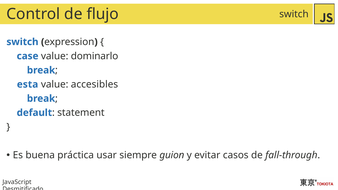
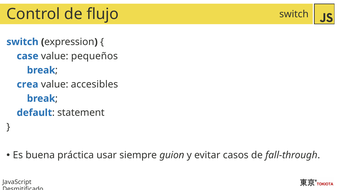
dominarlo: dominarlo -> pequeños
esta: esta -> crea
